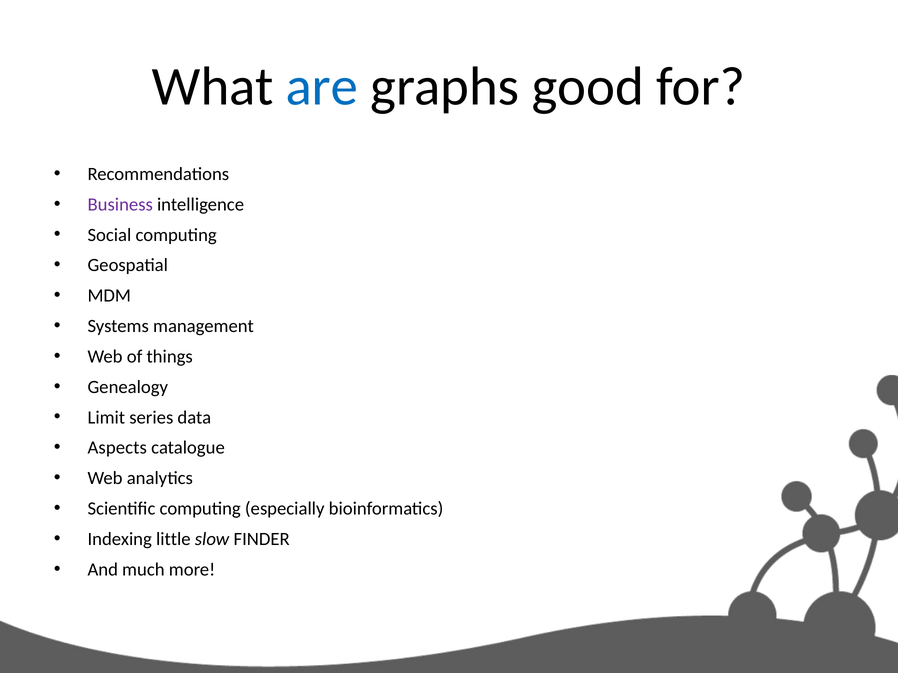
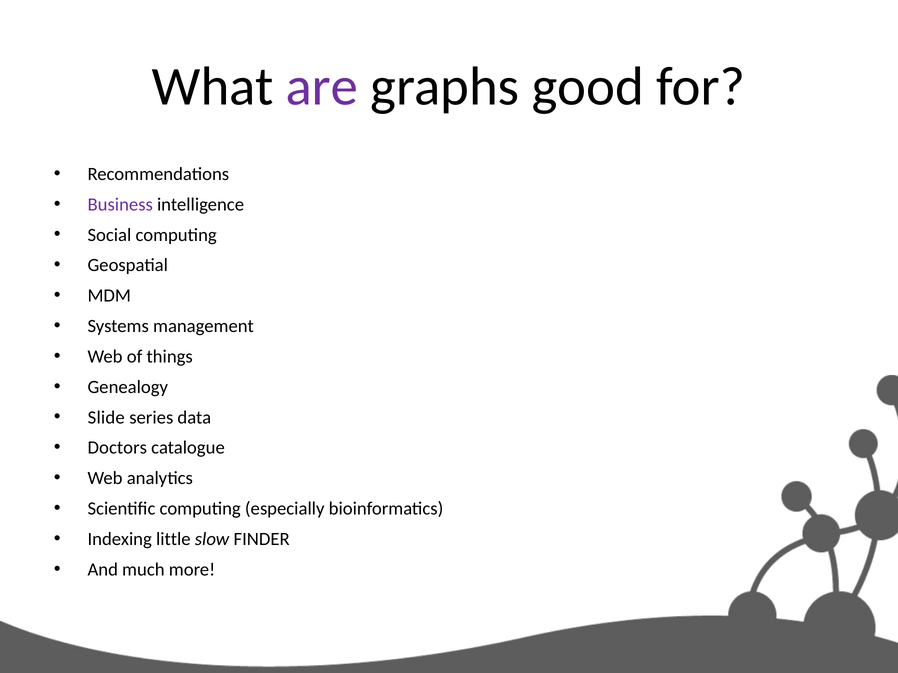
are colour: blue -> purple
Limit: Limit -> Slide
Aspects: Aspects -> Doctors
